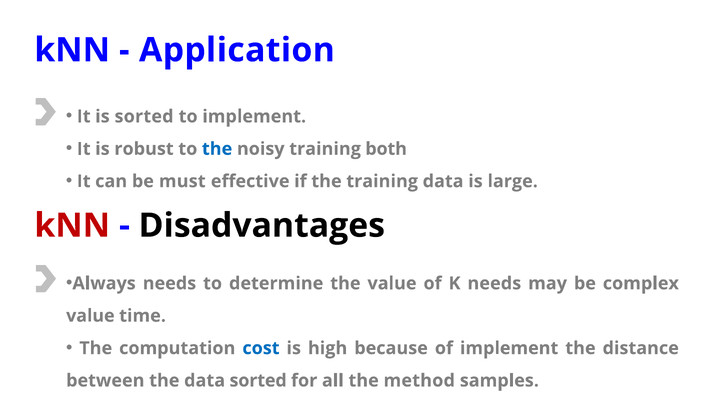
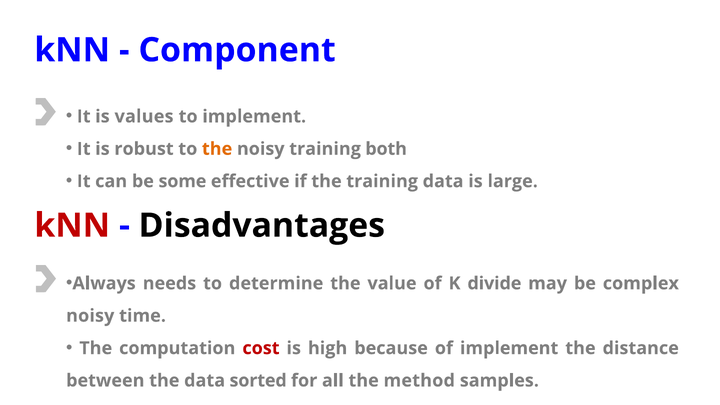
Application: Application -> Component
is sorted: sorted -> values
the at (217, 149) colour: blue -> orange
must: must -> some
K needs: needs -> divide
value at (90, 316): value -> noisy
cost colour: blue -> red
